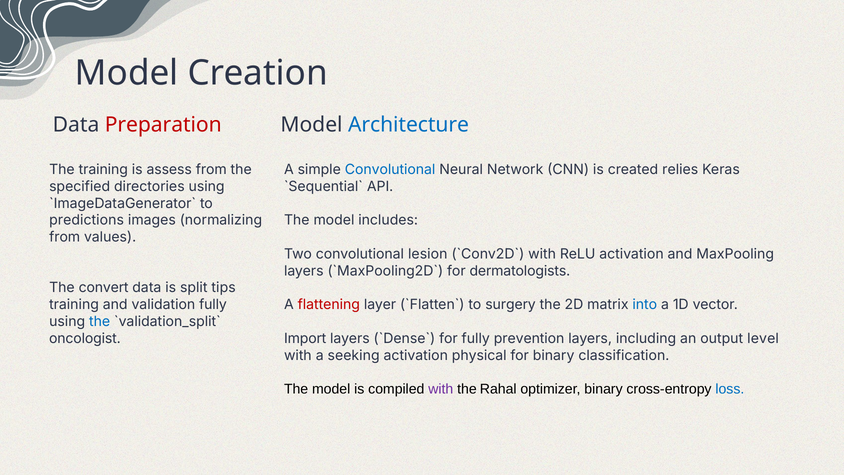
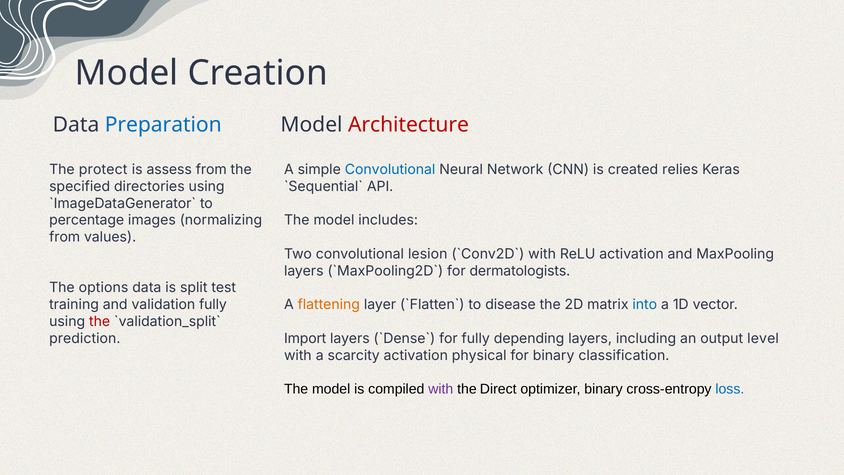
Preparation colour: red -> blue
Architecture colour: blue -> red
The training: training -> protect
predictions: predictions -> percentage
convert: convert -> options
tips: tips -> test
flattening colour: red -> orange
surgery: surgery -> disease
the at (100, 321) colour: blue -> red
oncologist: oncologist -> prediction
prevention: prevention -> depending
seeking: seeking -> scarcity
Rahal: Rahal -> Direct
